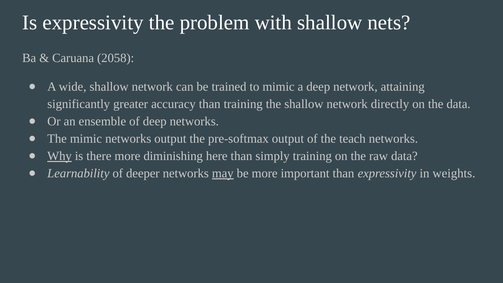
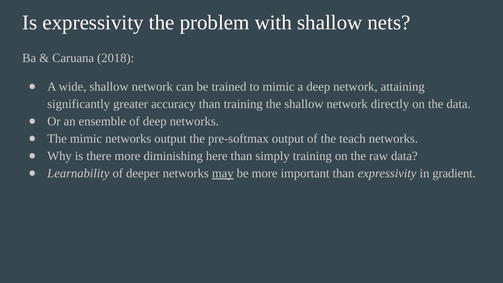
2058: 2058 -> 2018
Why underline: present -> none
weights: weights -> gradient
